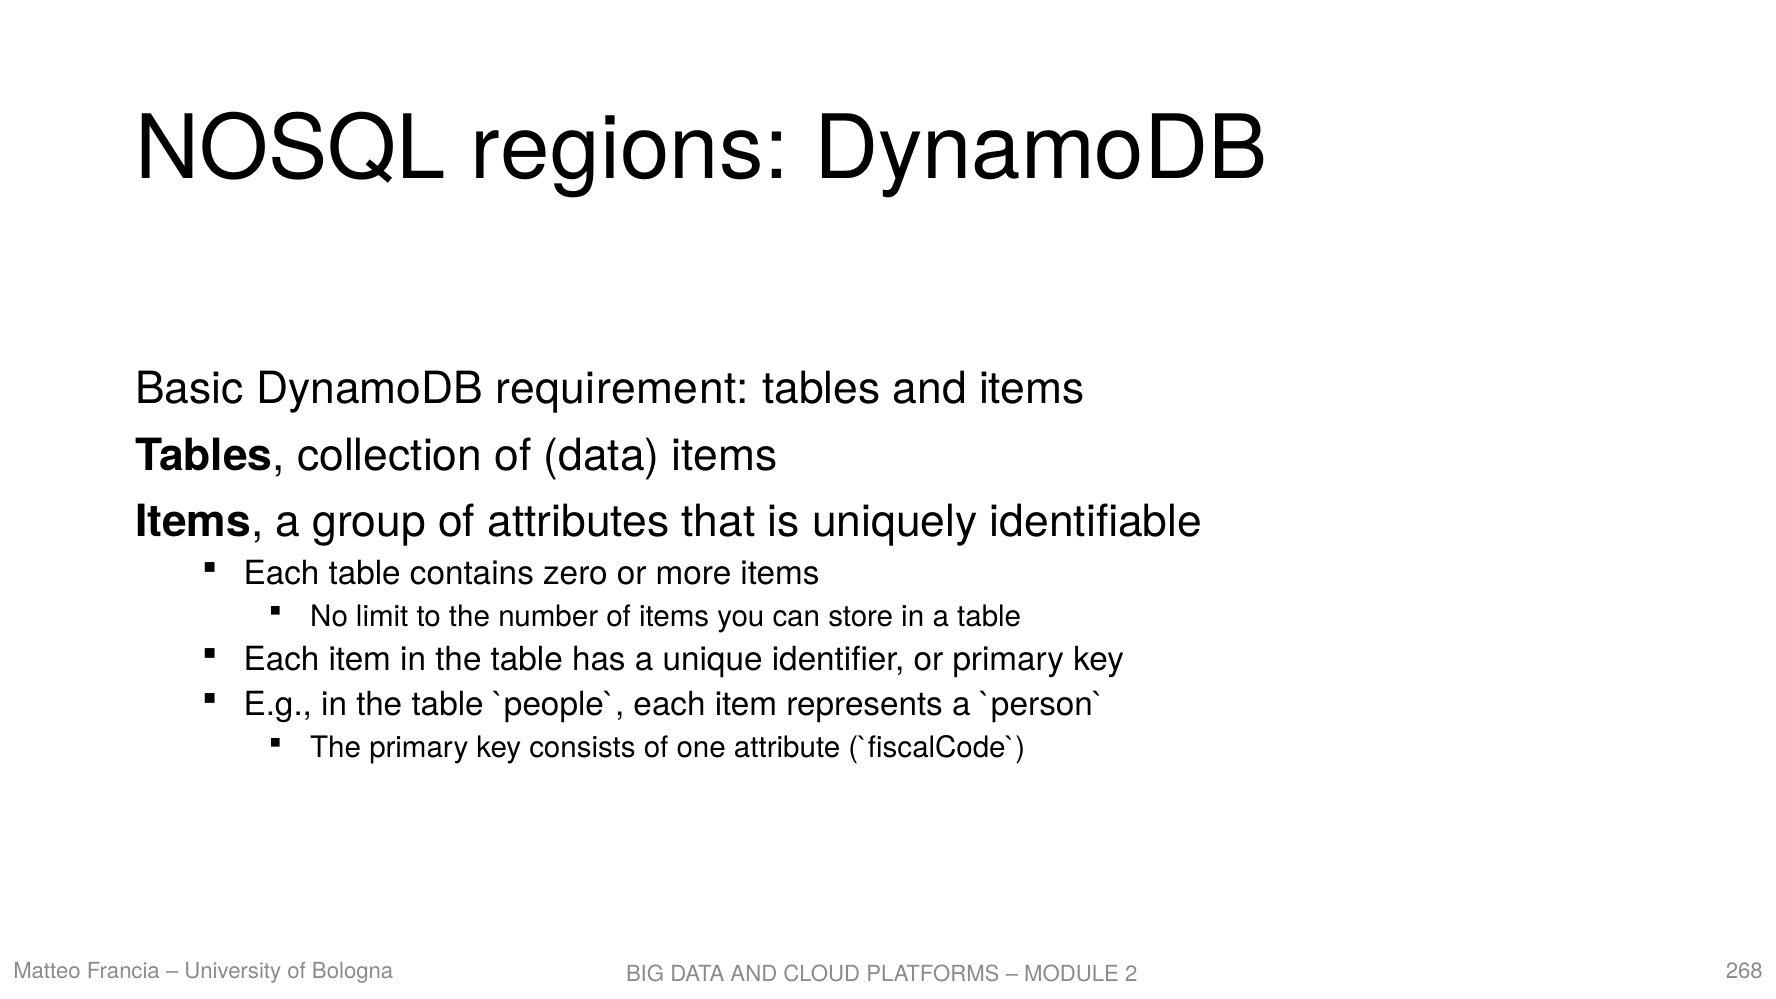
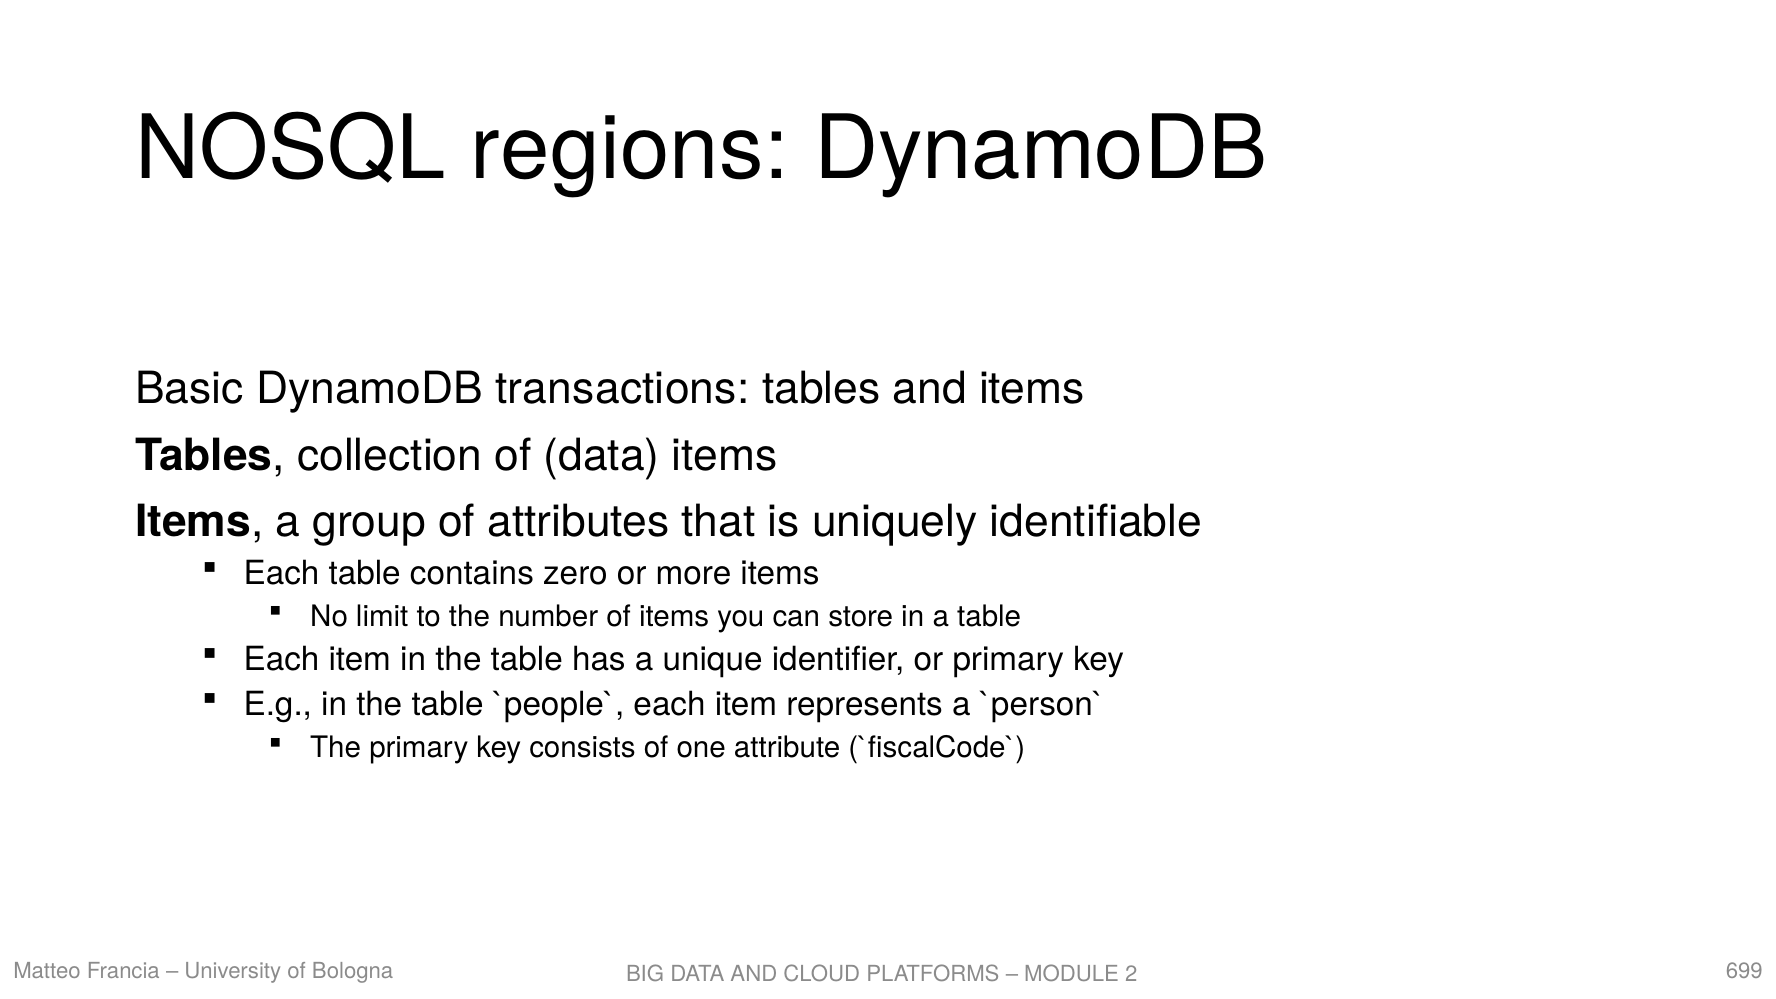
requirement: requirement -> transactions
268: 268 -> 699
